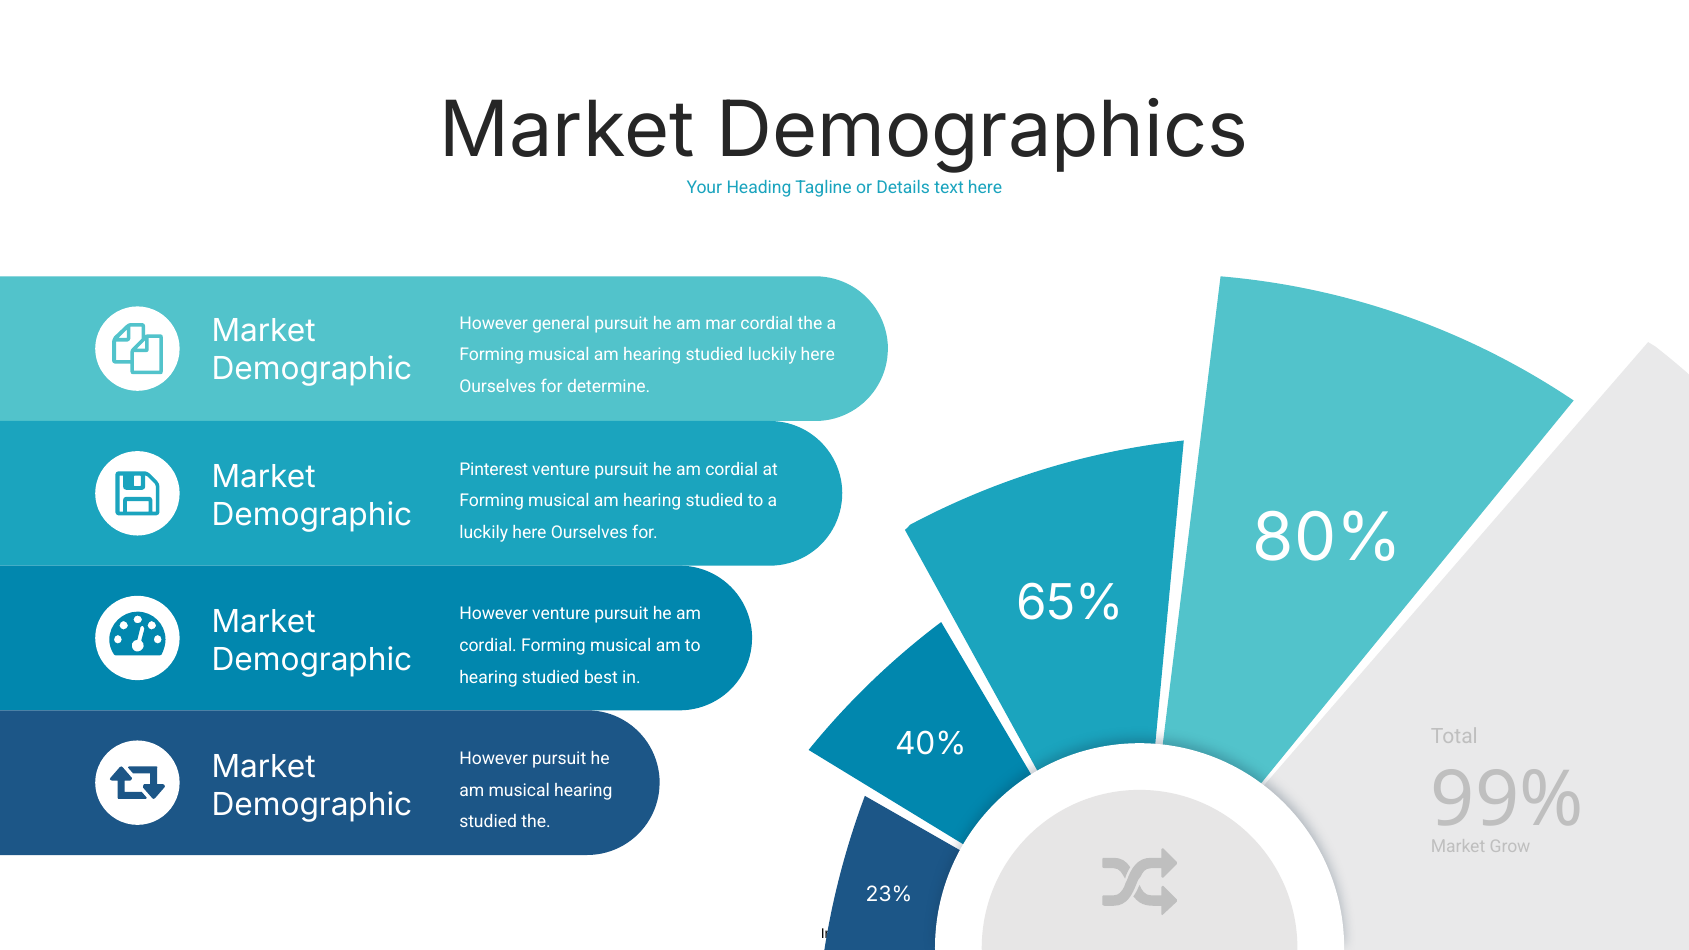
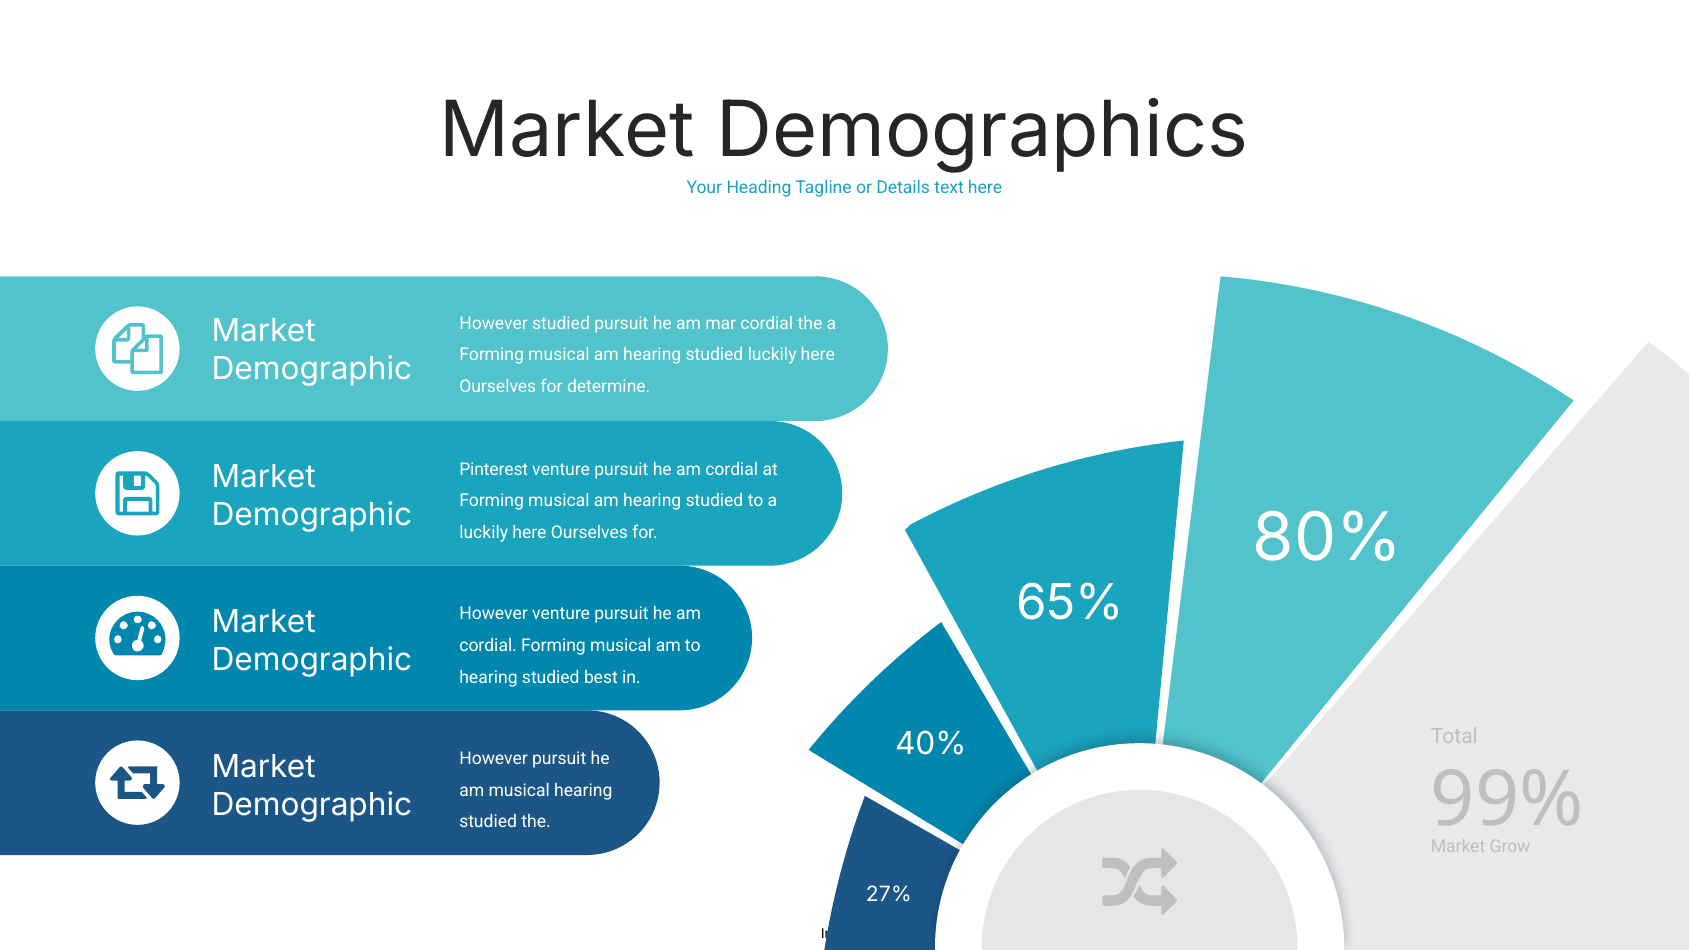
However general: general -> studied
23%: 23% -> 27%
